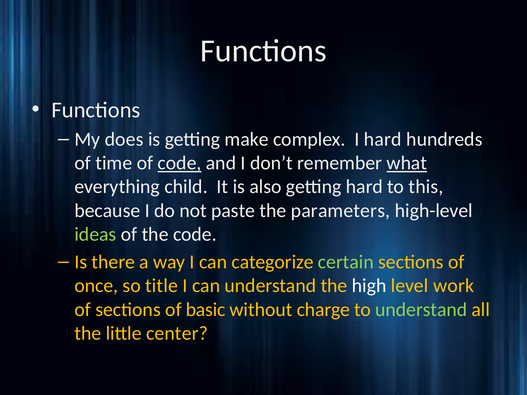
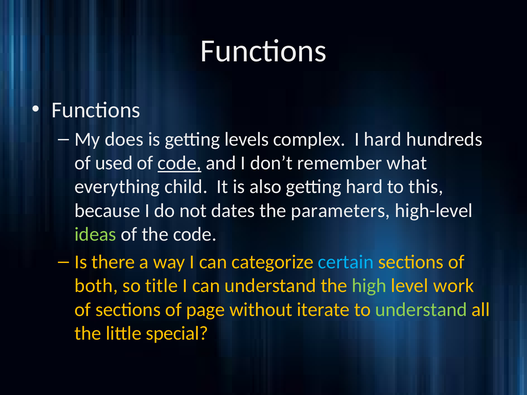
make: make -> levels
time: time -> used
what underline: present -> none
paste: paste -> dates
certain colour: light green -> light blue
once: once -> both
high colour: white -> light green
basic: basic -> page
charge: charge -> iterate
center: center -> special
